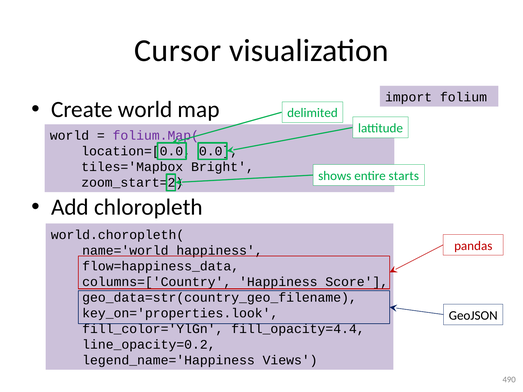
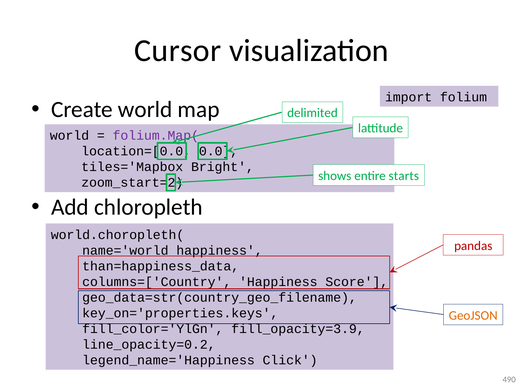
flow=happiness_data: flow=happiness_data -> than=happiness_data
key_on='properties.look: key_on='properties.look -> key_on='properties.keys
GeoJSON colour: black -> orange
fill_opacity=4.4: fill_opacity=4.4 -> fill_opacity=3.9
Views: Views -> Click
